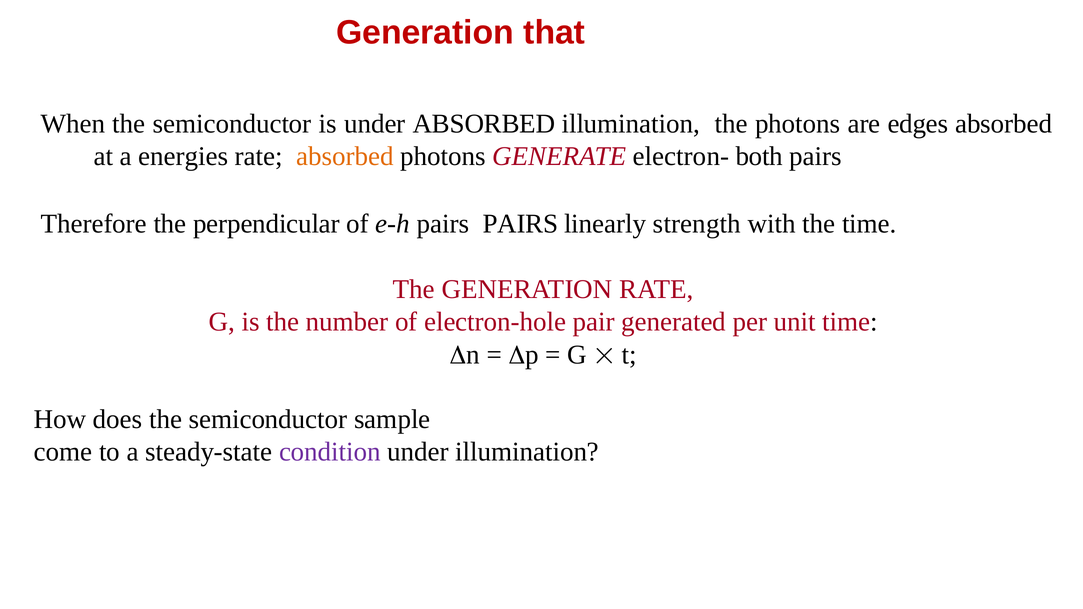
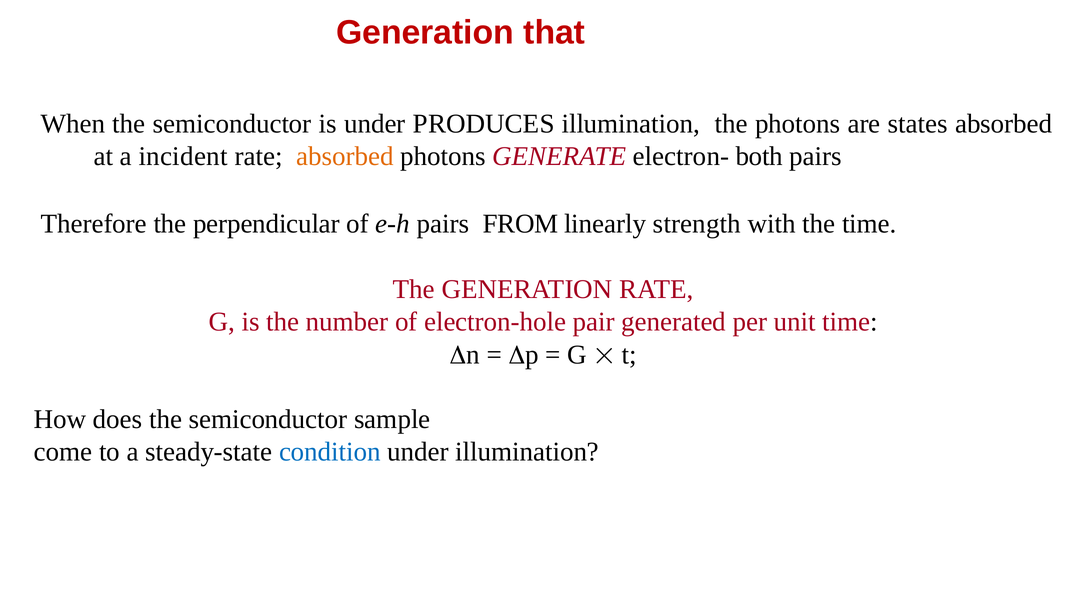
under ABSORBED: ABSORBED -> PRODUCES
edges: edges -> states
energies: energies -> incident
pairs PAIRS: PAIRS -> FROM
condition colour: purple -> blue
